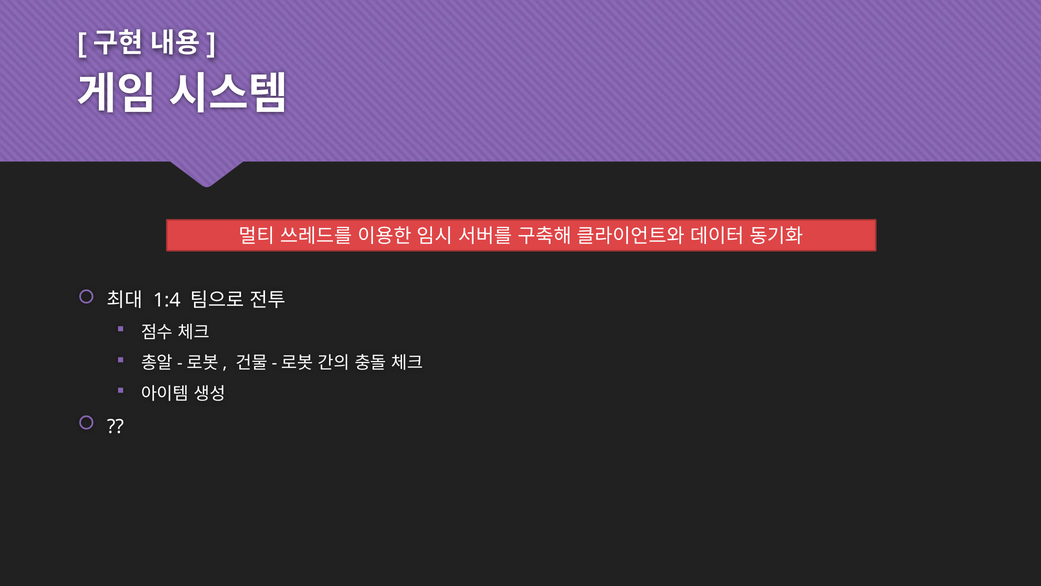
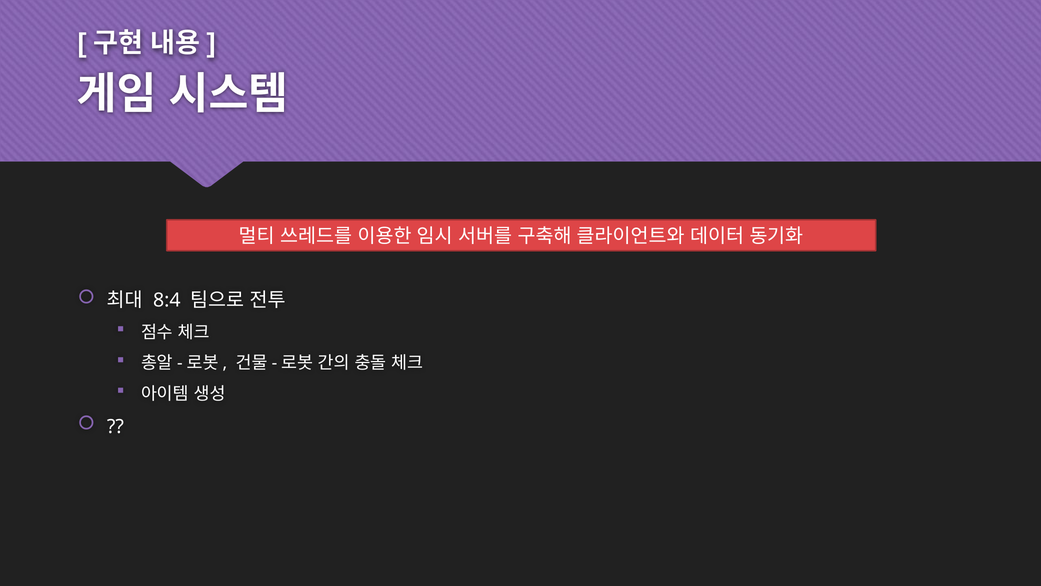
1:4: 1:4 -> 8:4
